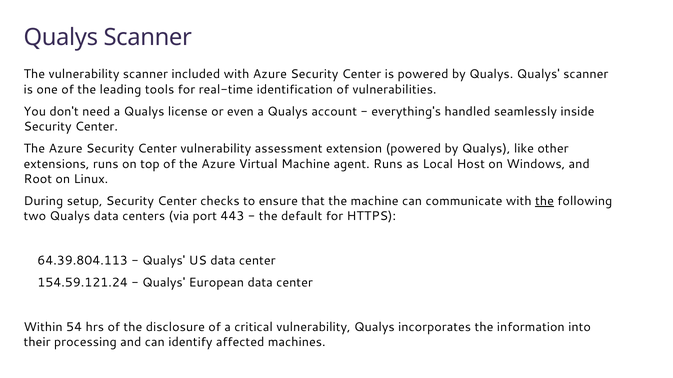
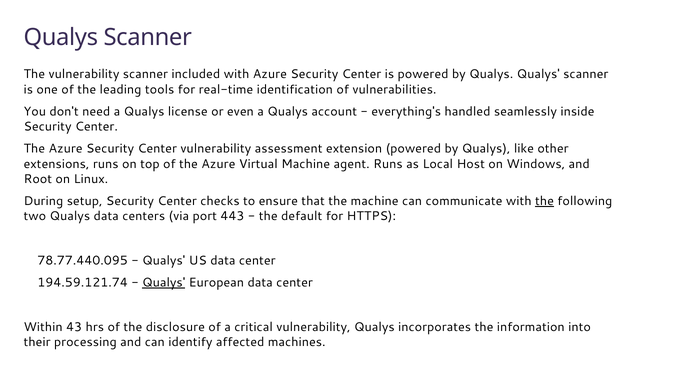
64.39.804.113: 64.39.804.113 -> 78.77.440.095
154.59.121.24: 154.59.121.24 -> 194.59.121.74
Qualys at (164, 283) underline: none -> present
54: 54 -> 43
